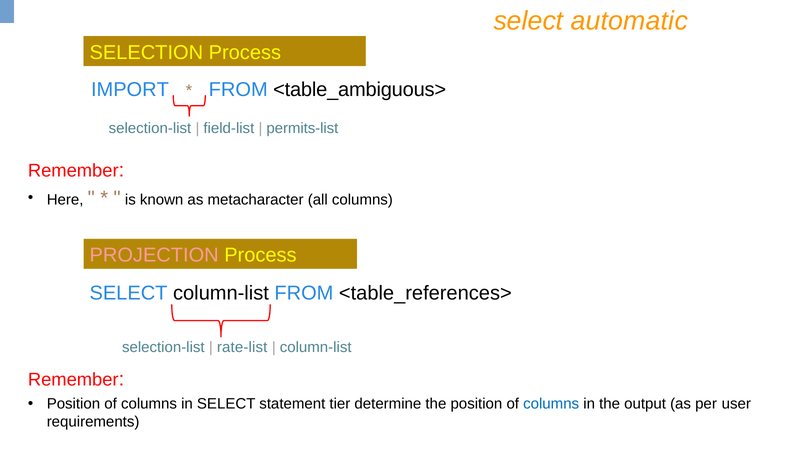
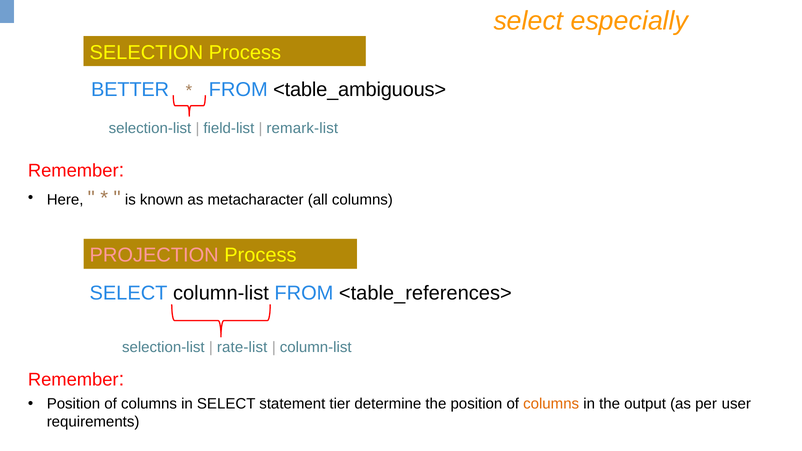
automatic: automatic -> especially
IMPORT: IMPORT -> BETTER
permits-list: permits-list -> remark-list
columns at (551, 404) colour: blue -> orange
